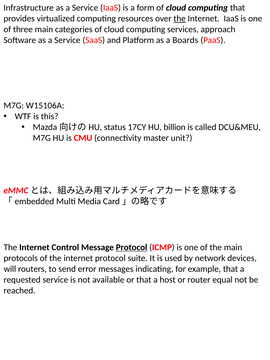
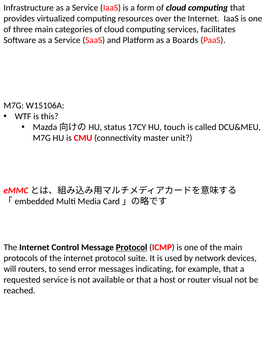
the at (180, 19) underline: present -> none
approach: approach -> facilitates
billion: billion -> touch
equal: equal -> visual
